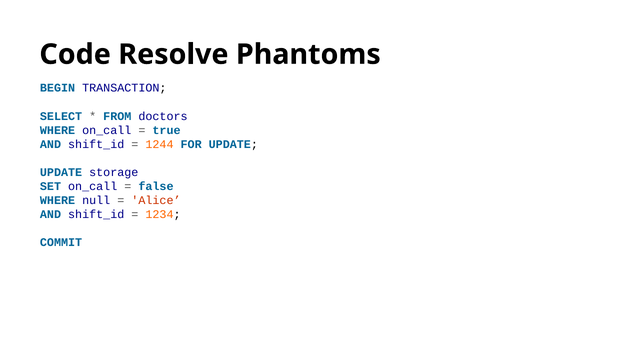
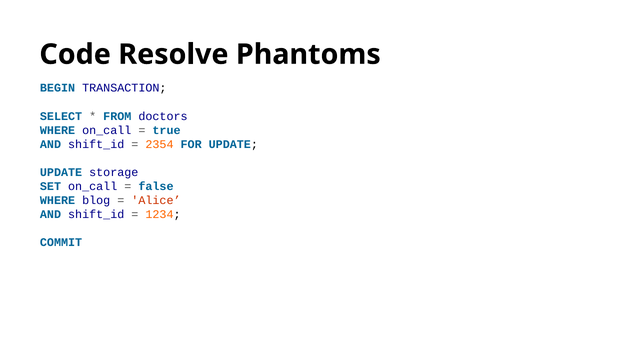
1244: 1244 -> 2354
null: null -> blog
